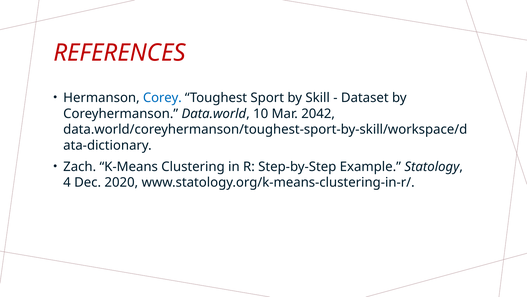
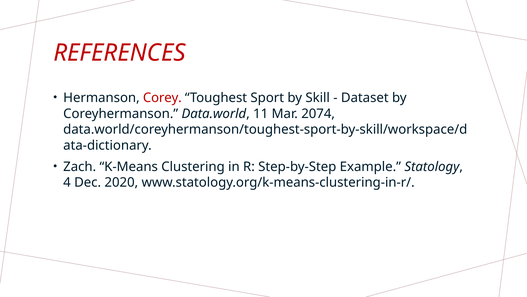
Corey colour: blue -> red
10: 10 -> 11
2042: 2042 -> 2074
